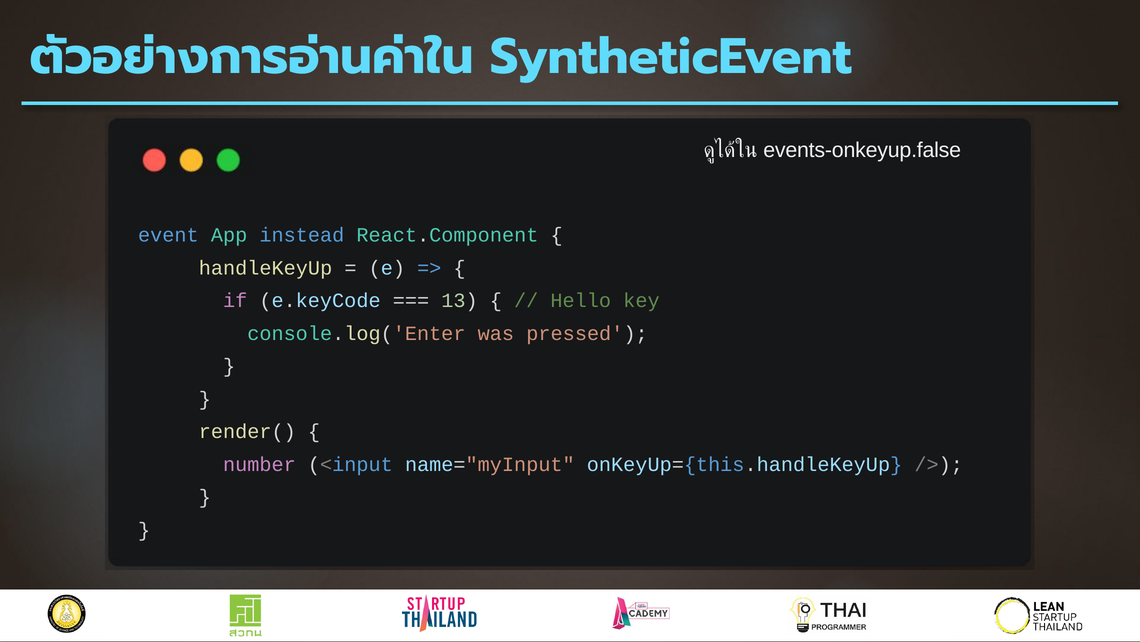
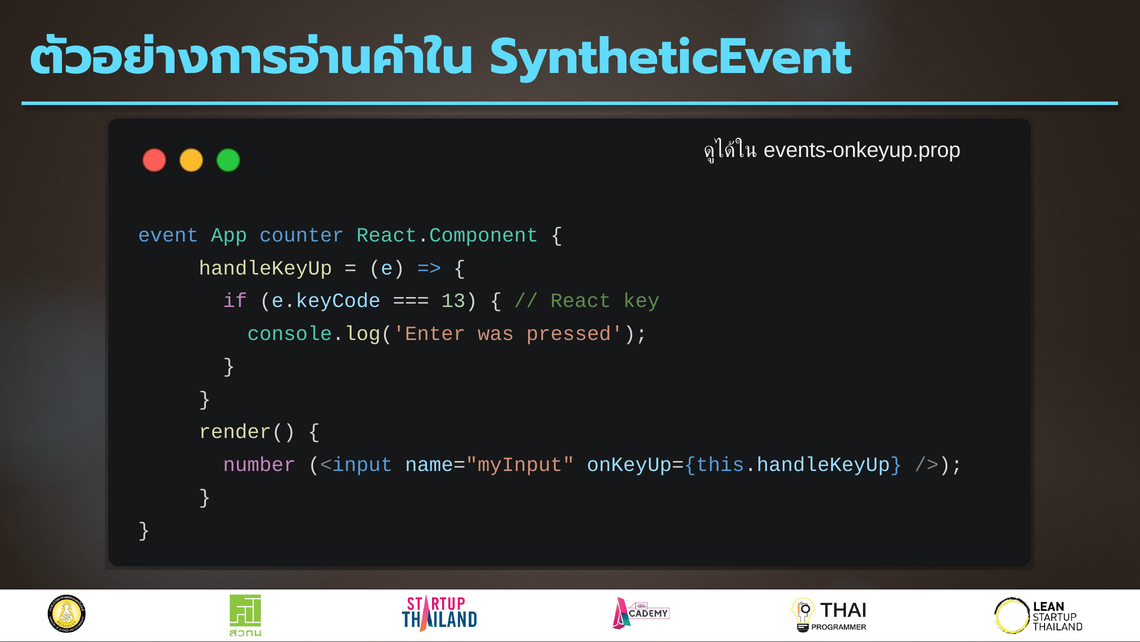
events-onkeyup.false: events-onkeyup.false -> events-onkeyup.prop
instead: instead -> counter
Hello: Hello -> React
